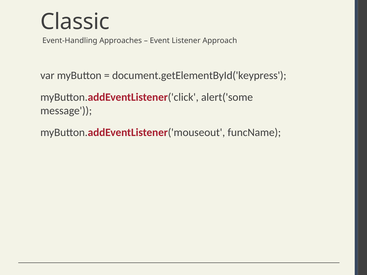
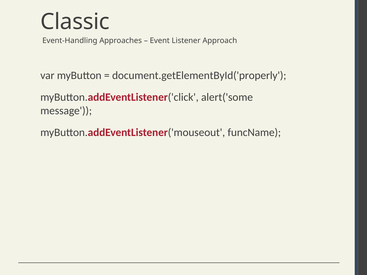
document.getElementById('keypress: document.getElementById('keypress -> document.getElementById('properly
